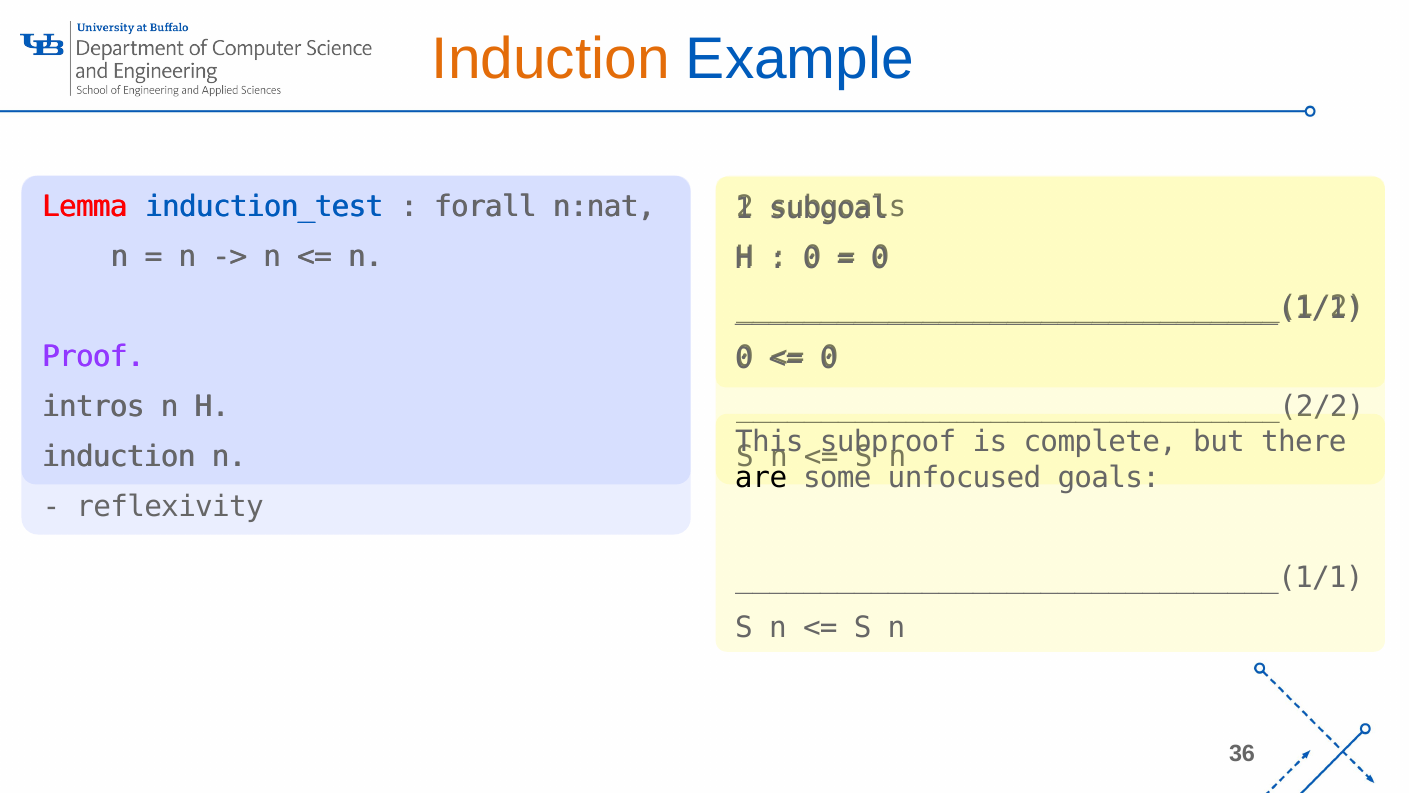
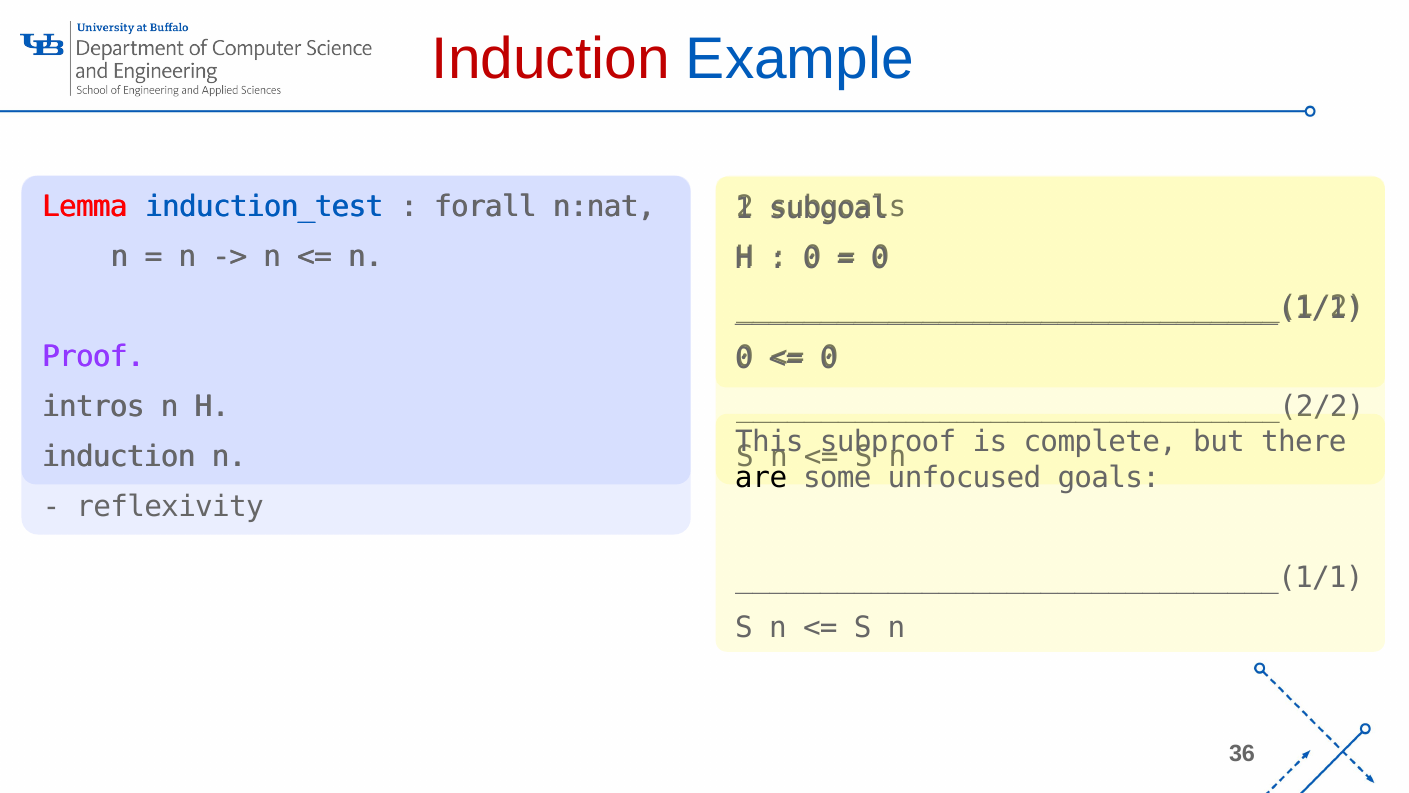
Induction at (551, 60) colour: orange -> red
